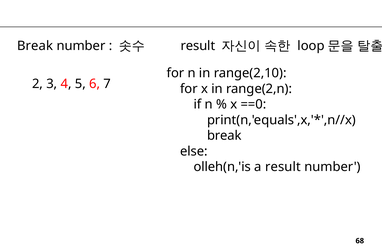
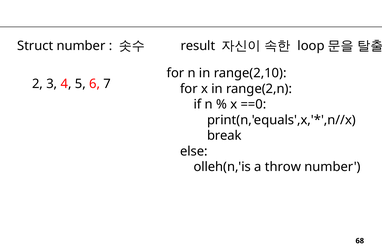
Break at (35, 46): Break -> Struct
a result: result -> throw
